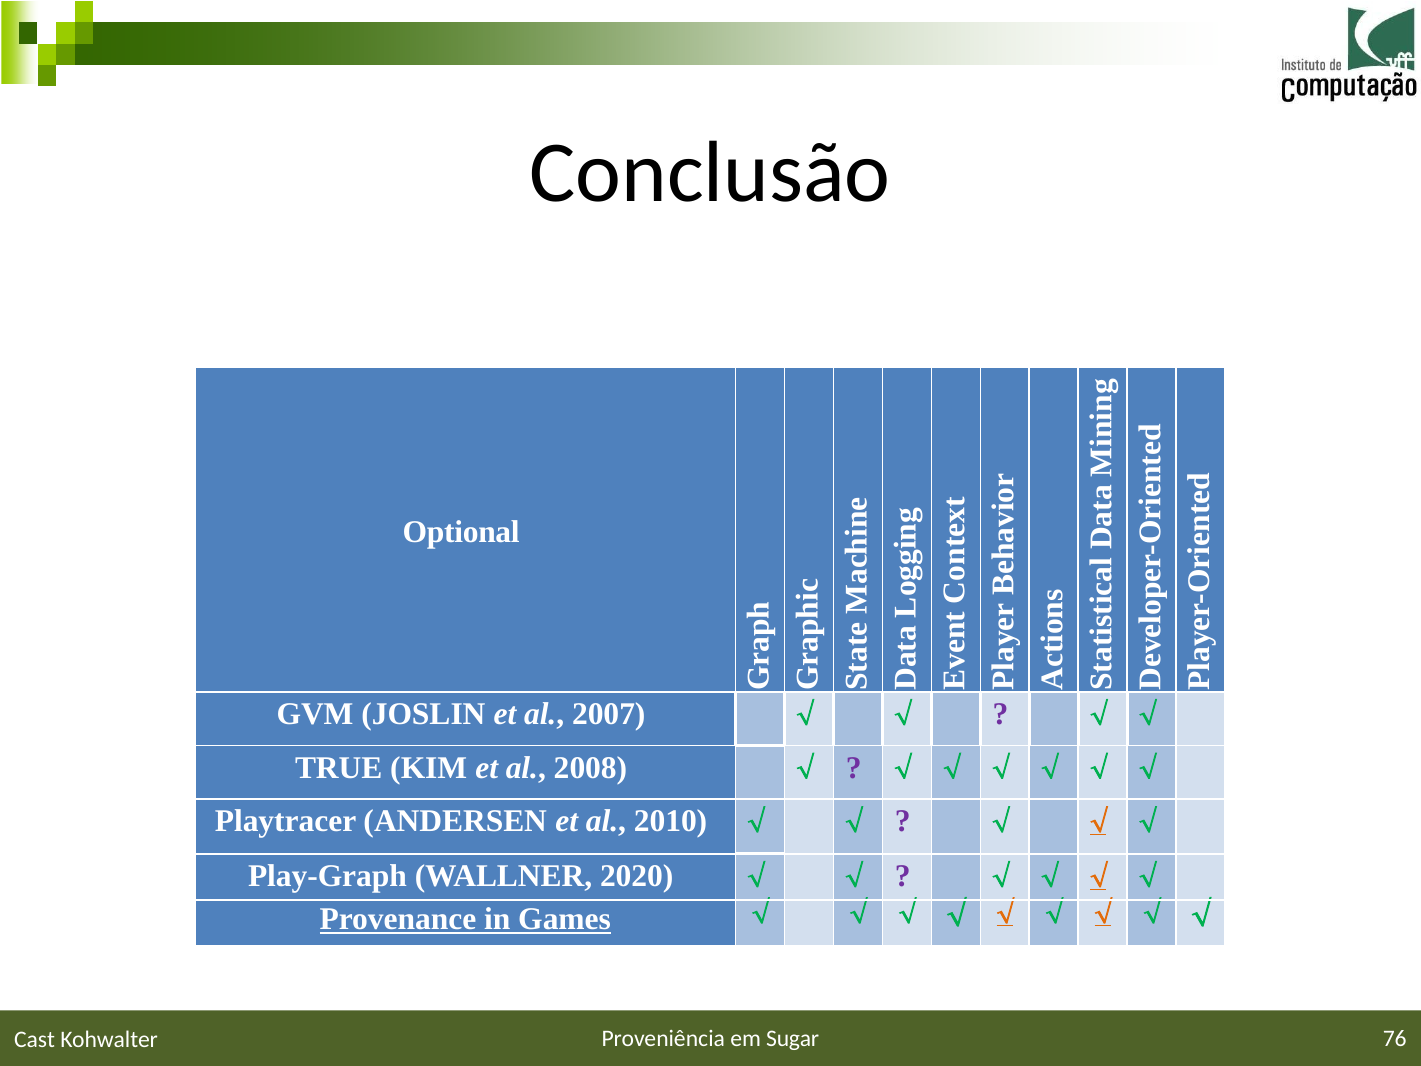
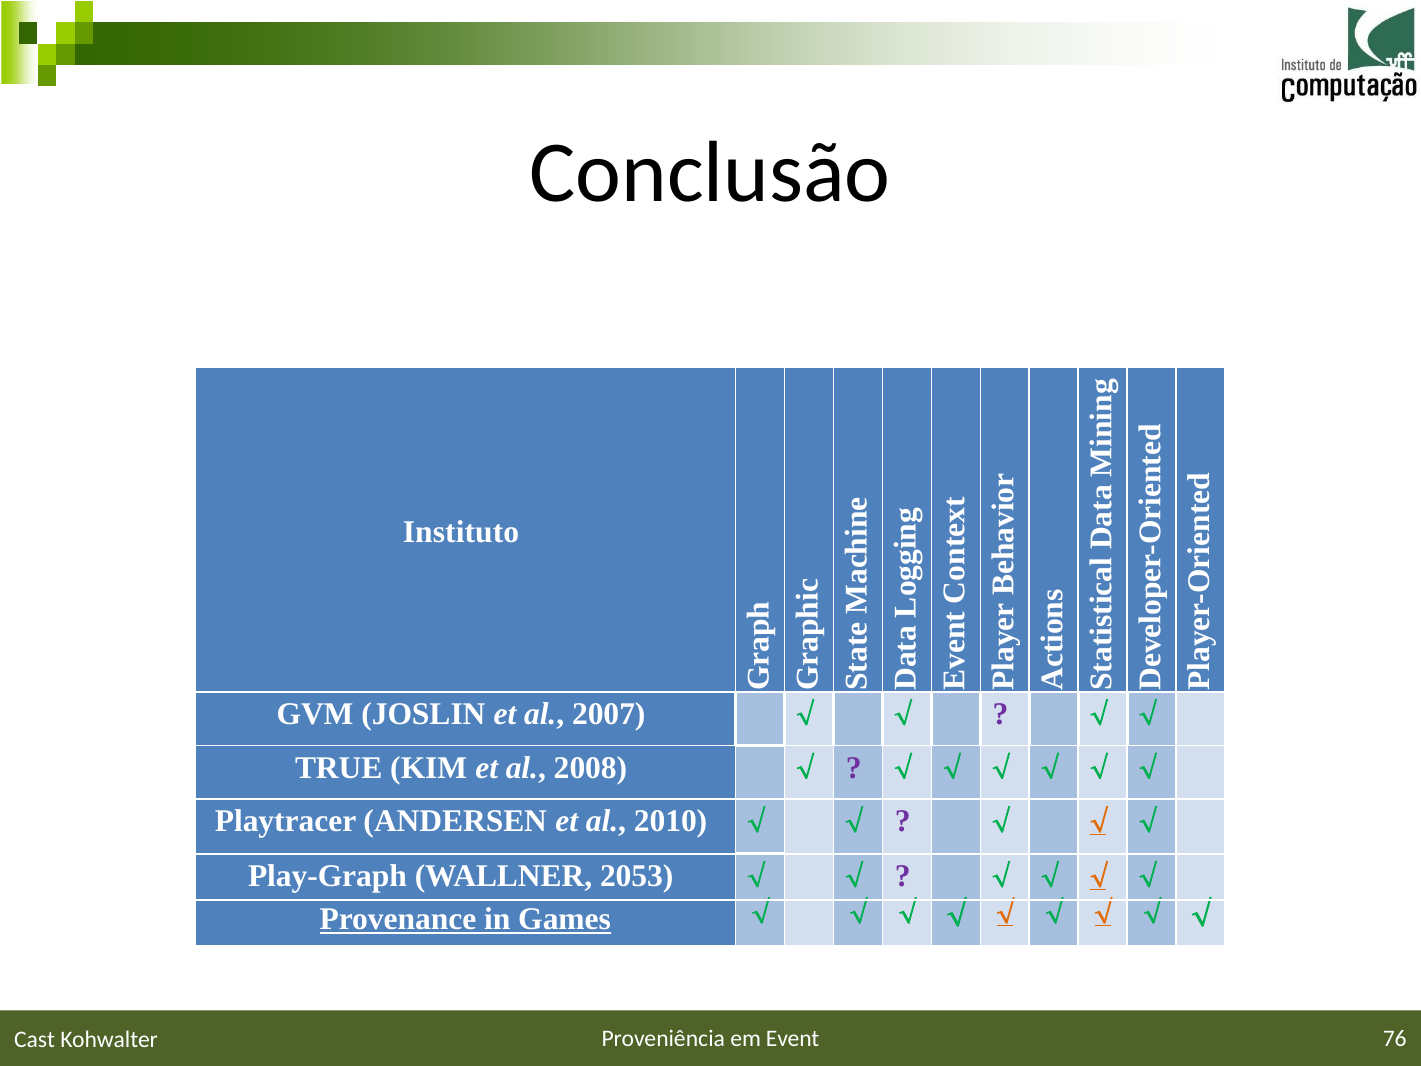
Optional: Optional -> Instituto
2020: 2020 -> 2053
Sugar: Sugar -> Event
